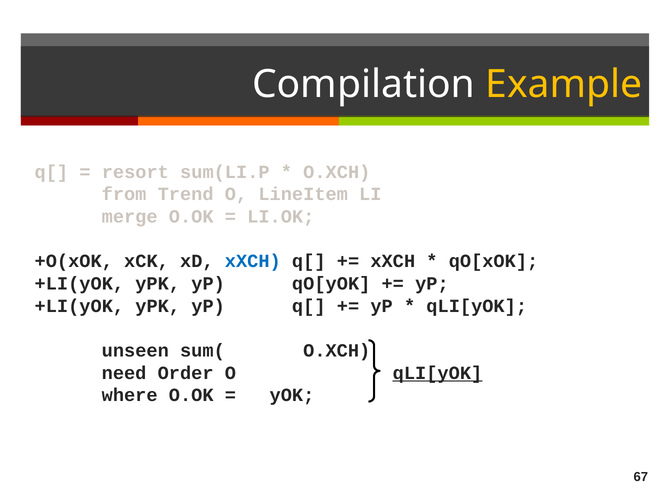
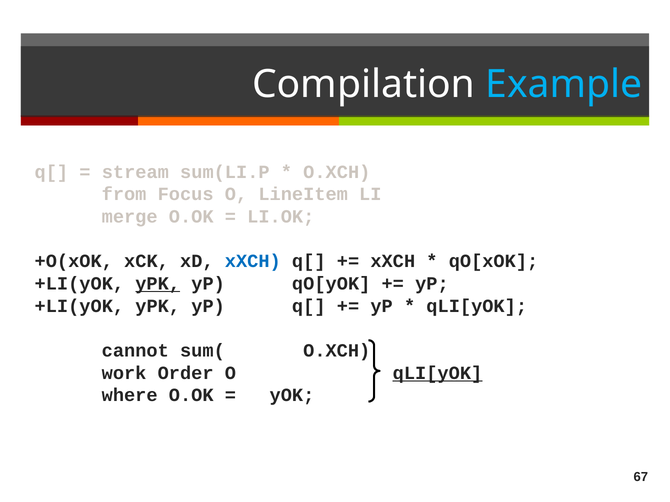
Example colour: yellow -> light blue
resort: resort -> stream
Trend: Trend -> Focus
yPK at (158, 284) underline: none -> present
unseen: unseen -> cannot
need: need -> work
